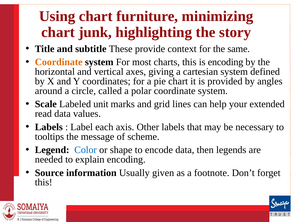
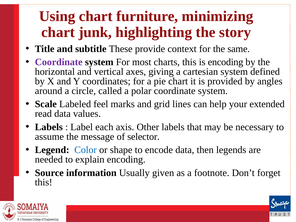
Coordinate at (59, 62) colour: orange -> purple
unit: unit -> feel
tooltips: tooltips -> assume
scheme: scheme -> selector
